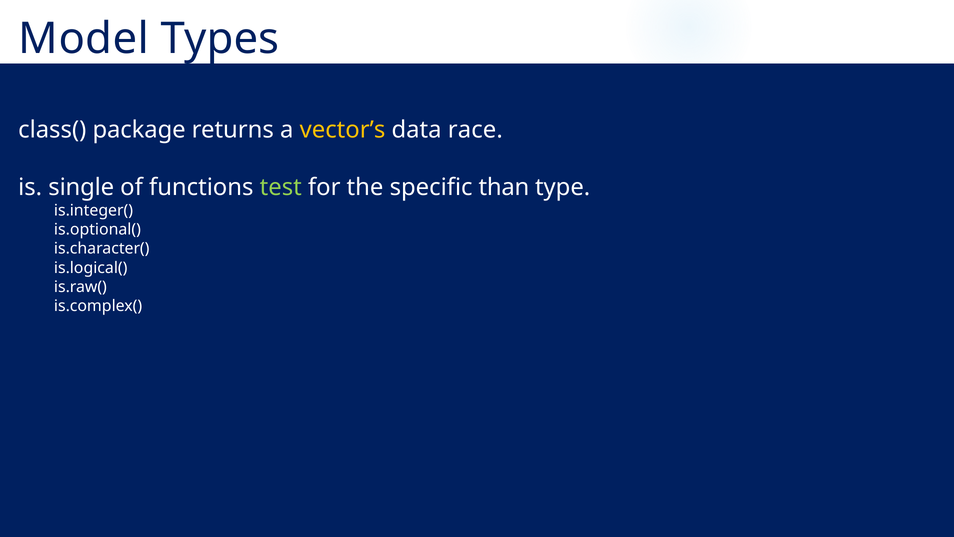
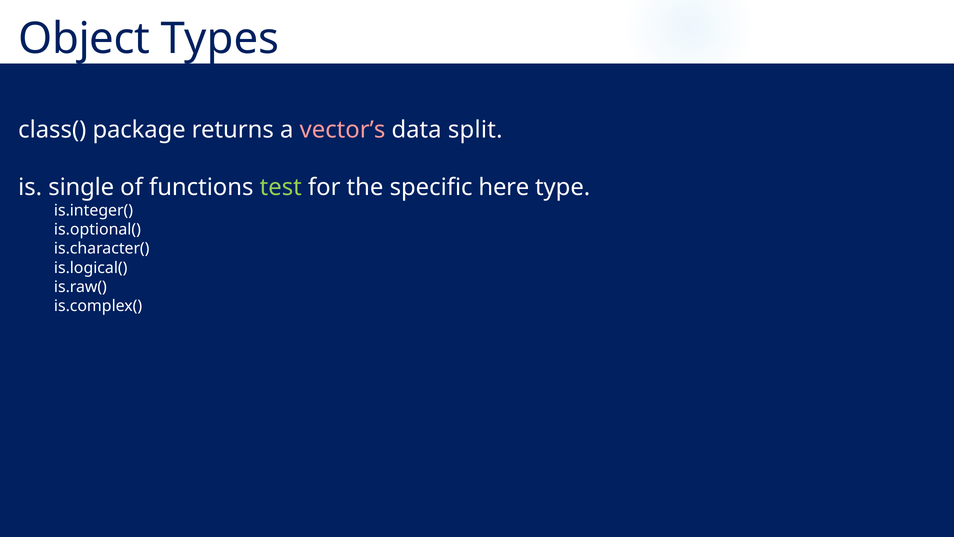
Model: Model -> Object
vector’s colour: yellow -> pink
race: race -> split
than: than -> here
